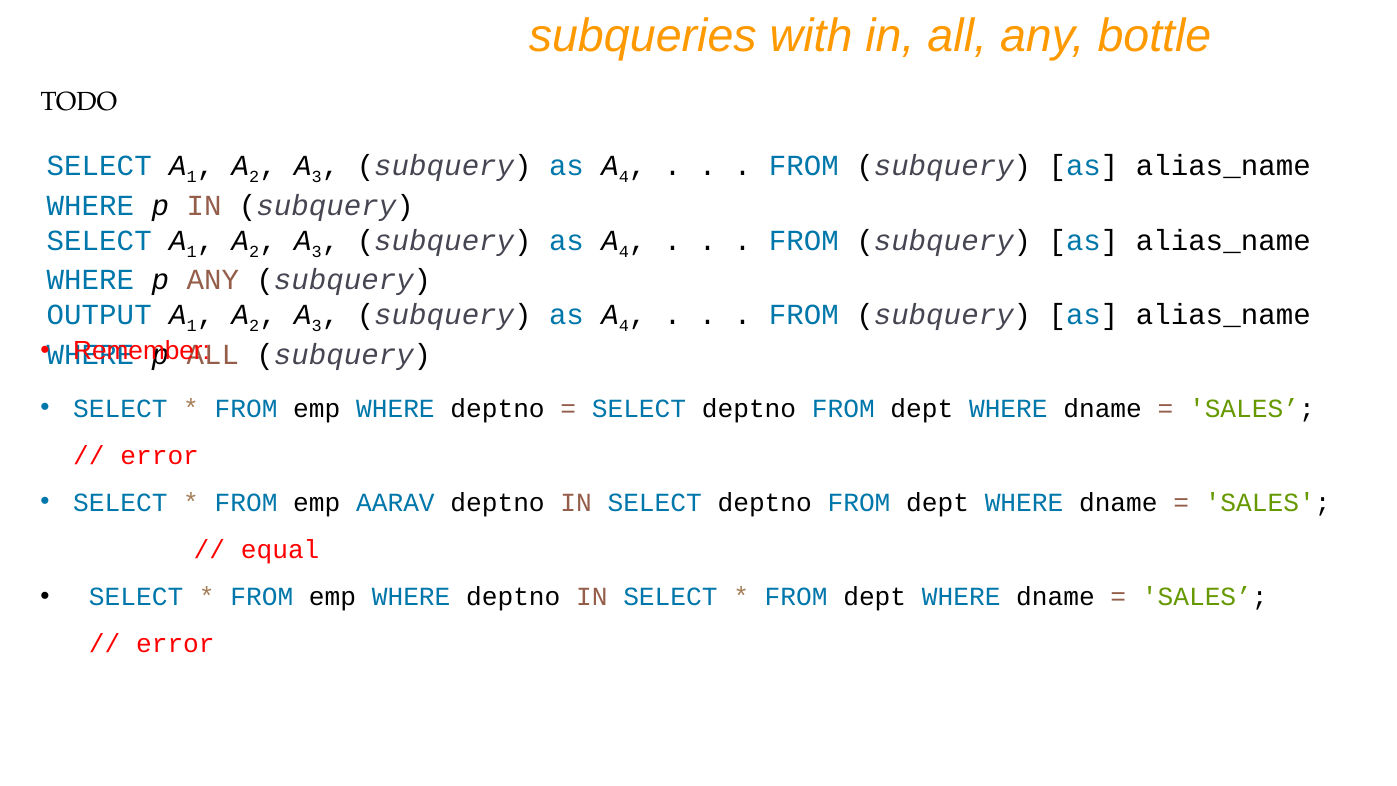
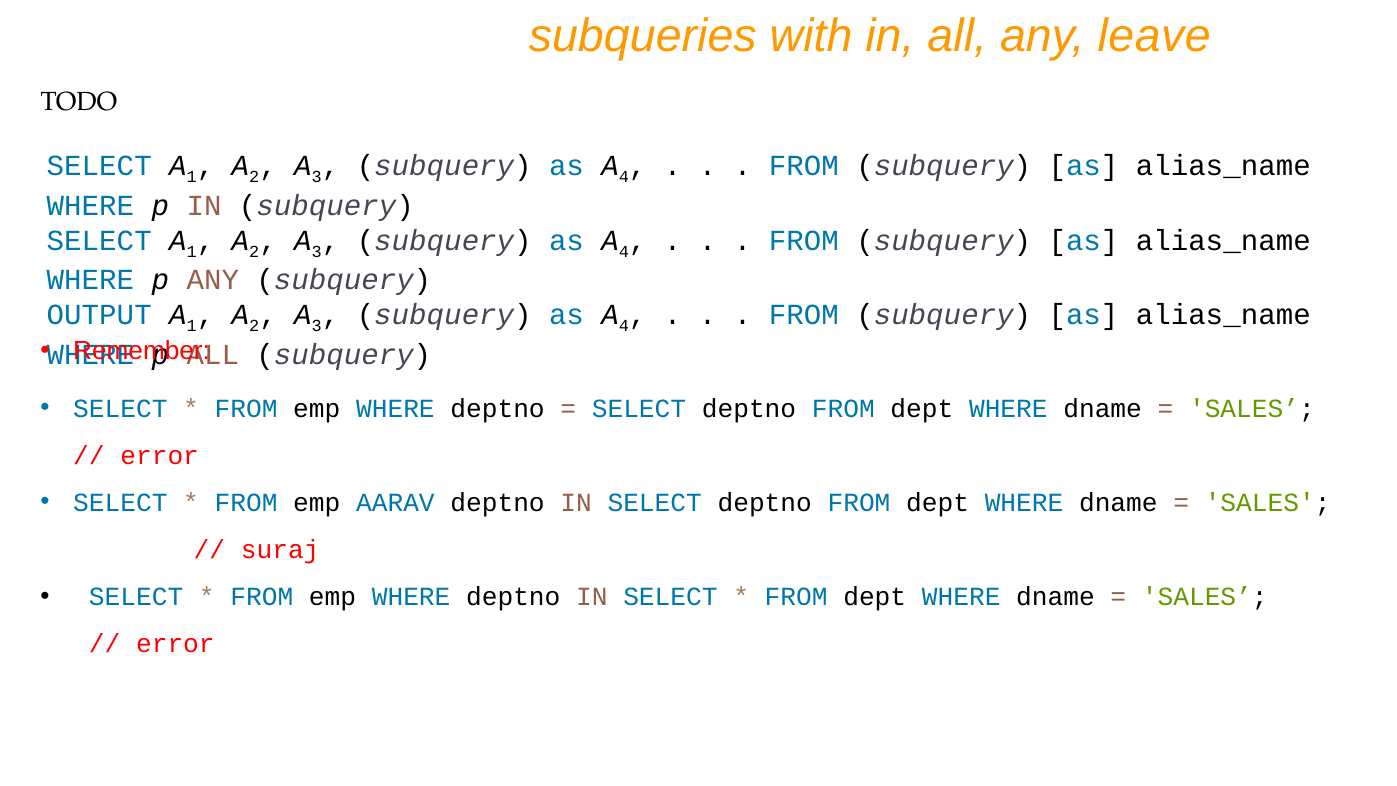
bottle: bottle -> leave
equal: equal -> suraj
